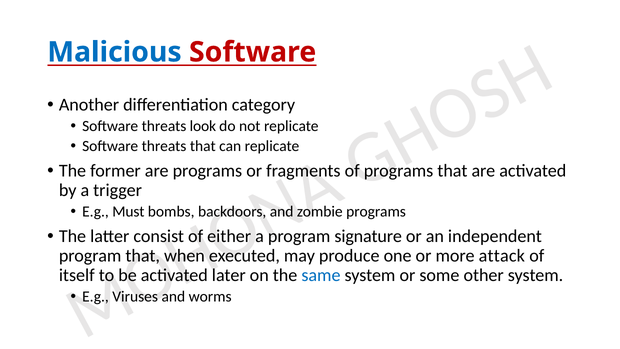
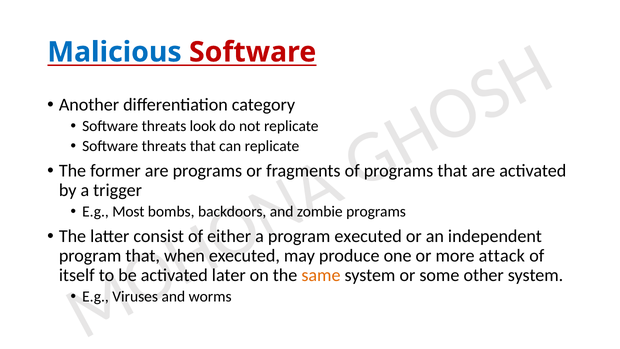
Must: Must -> Most
signature at (368, 236): signature -> executed
same colour: blue -> orange
